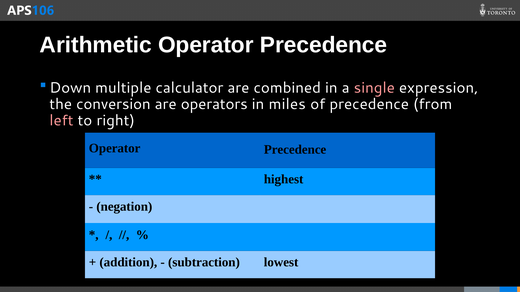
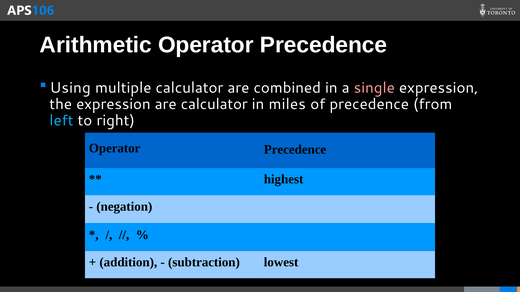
Down: Down -> Using
the conversion: conversion -> expression
are operators: operators -> calculator
left colour: pink -> light blue
